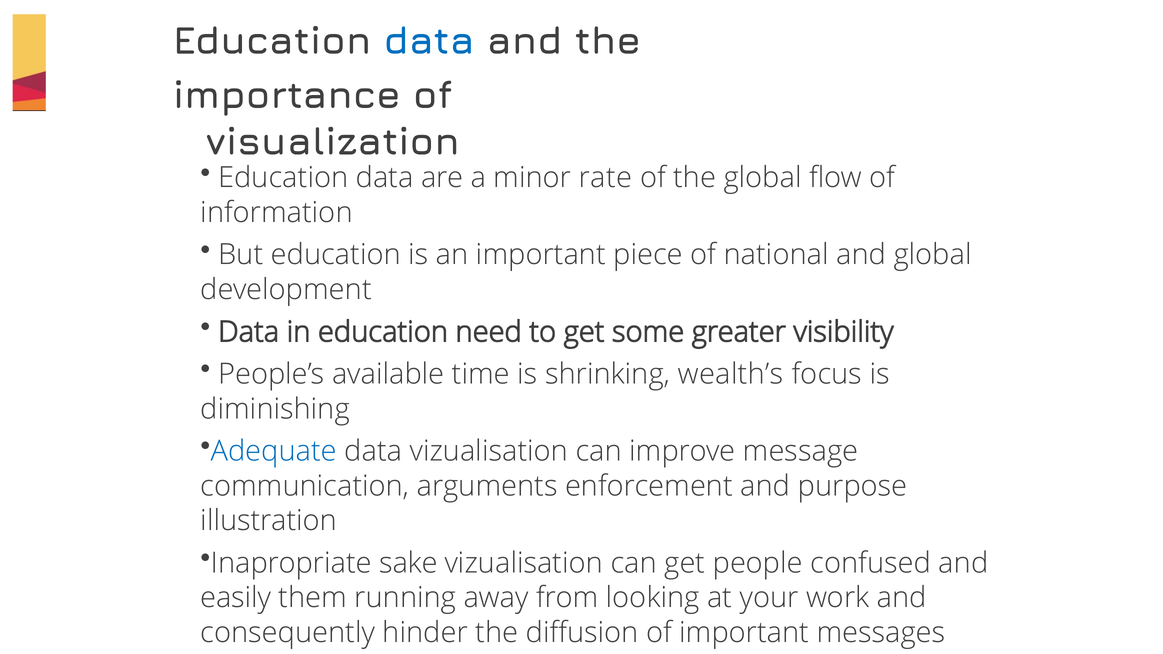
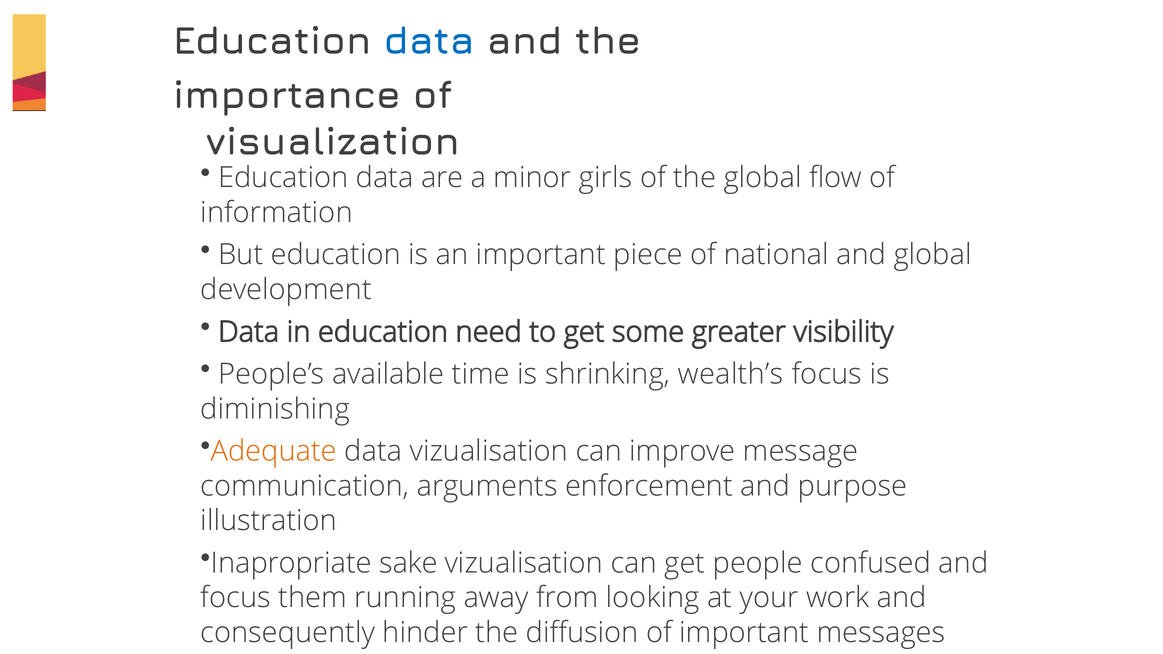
rate: rate -> girls
Adequate colour: blue -> orange
easily at (236, 598): easily -> focus
